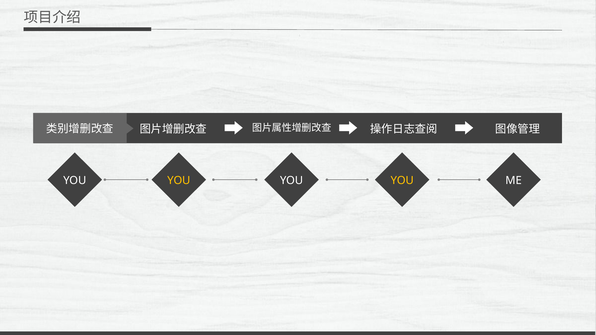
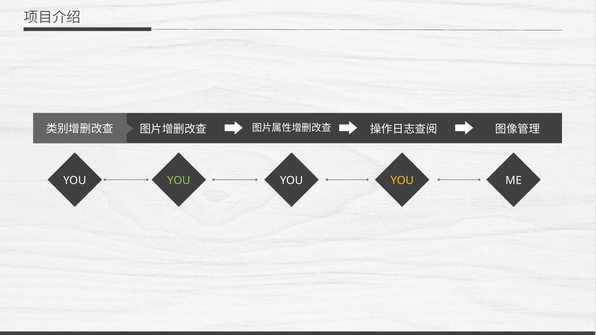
YOU at (179, 181) colour: yellow -> light green
